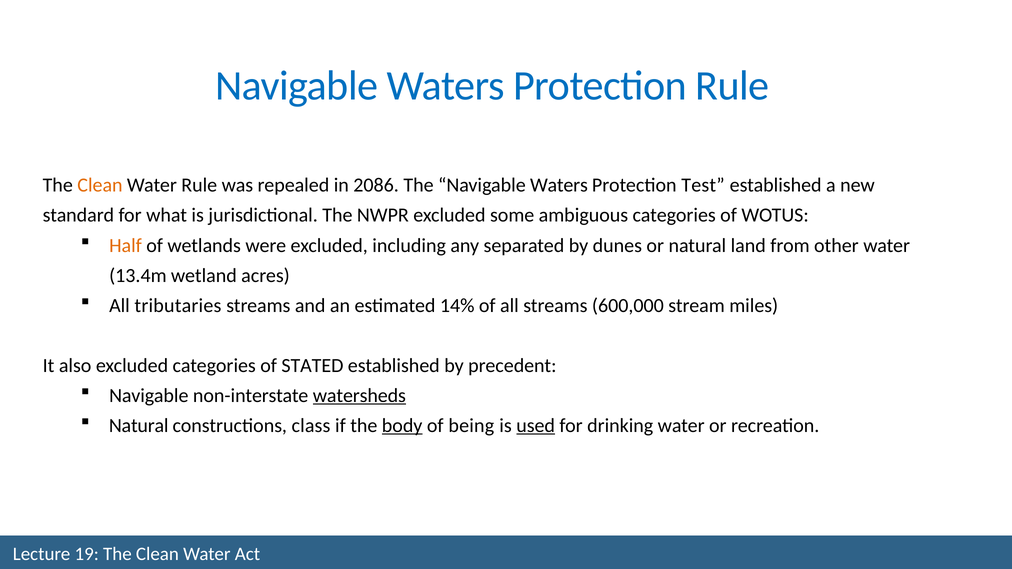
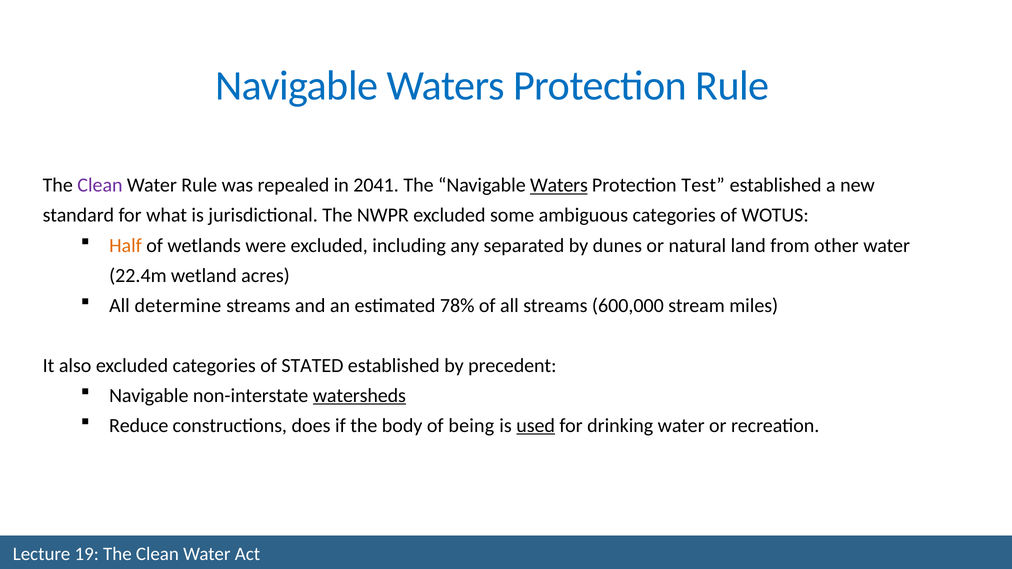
Clean at (100, 185) colour: orange -> purple
2086: 2086 -> 2041
Waters at (559, 185) underline: none -> present
13.4m: 13.4m -> 22.4m
tributaries: tributaries -> determine
14%: 14% -> 78%
Natural at (139, 426): Natural -> Reduce
class: class -> does
body underline: present -> none
